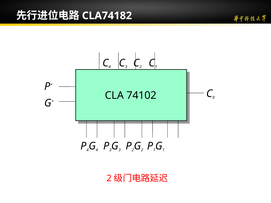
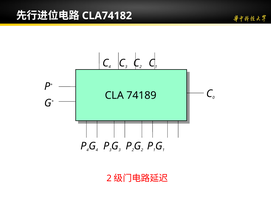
74102: 74102 -> 74189
